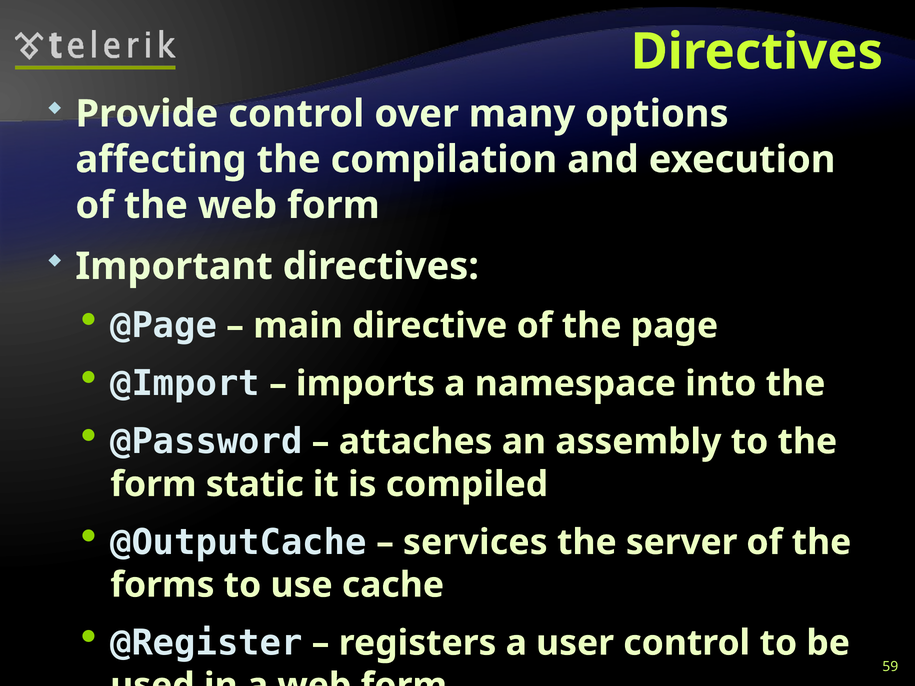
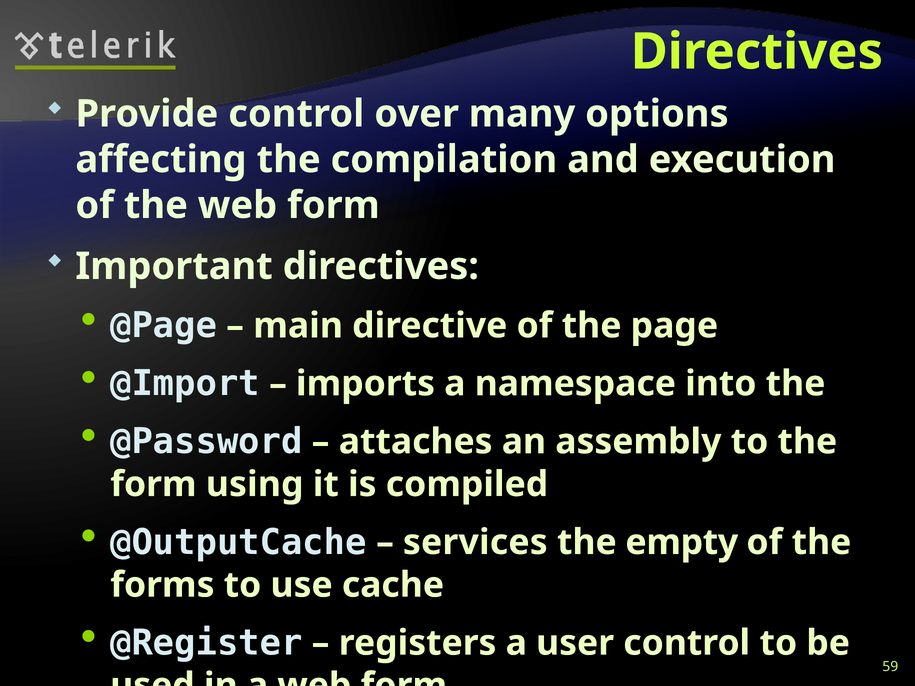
static: static -> using
server: server -> empty
